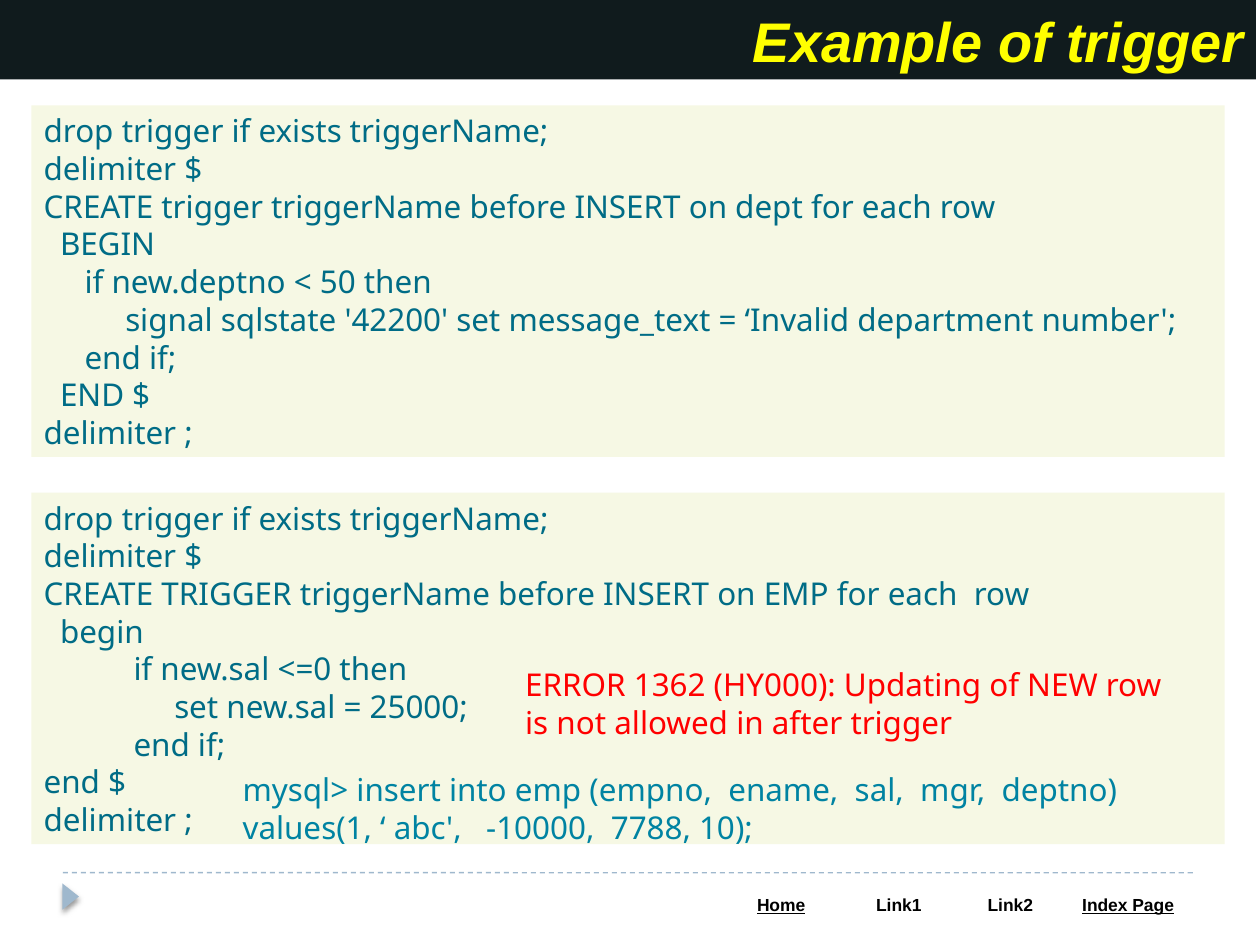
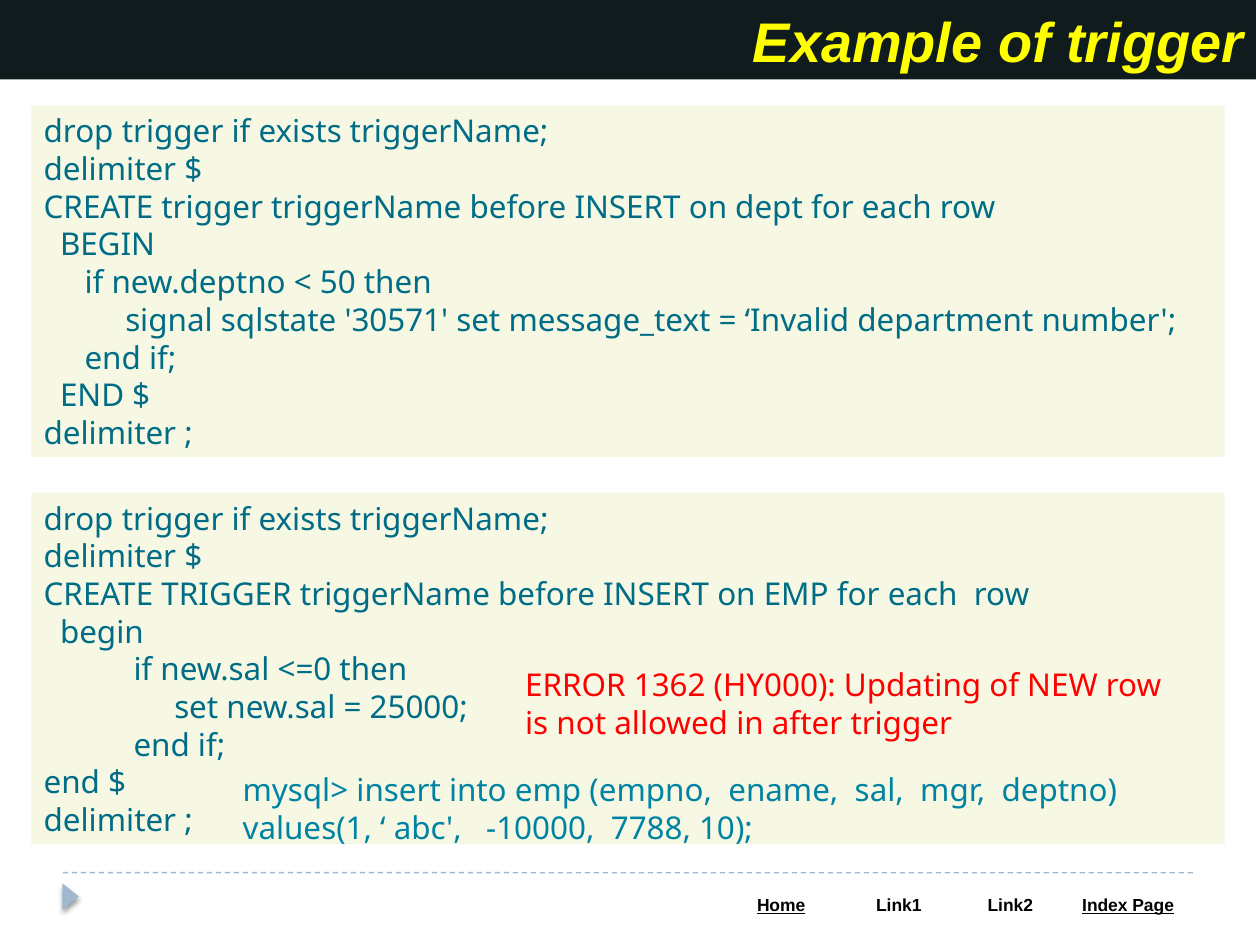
42200: 42200 -> 30571
